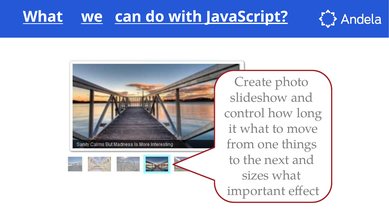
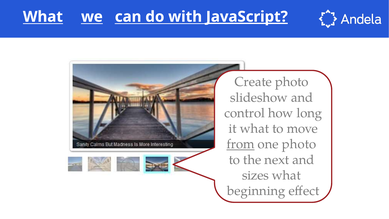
from underline: none -> present
one things: things -> photo
important: important -> beginning
